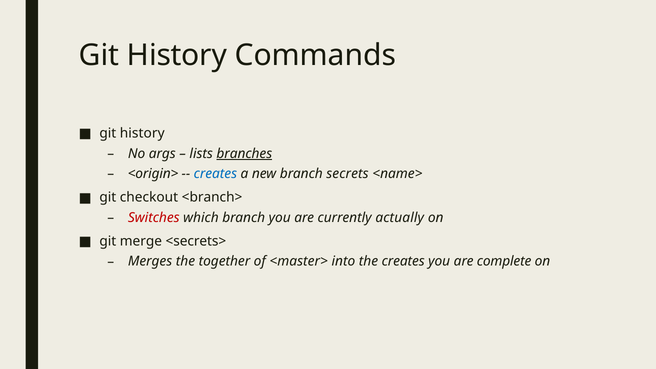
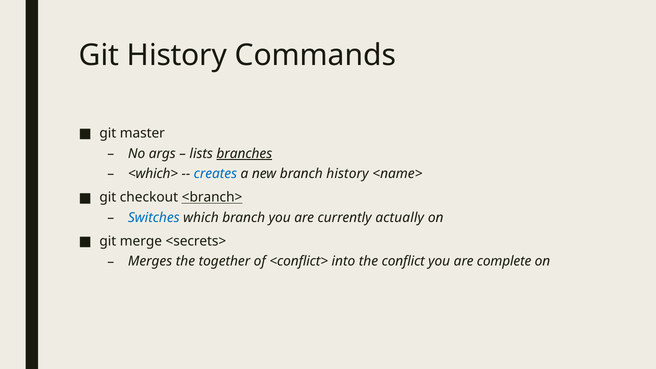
history at (142, 133): history -> master
<origin>: <origin> -> <which>
branch secrets: secrets -> history
<branch> underline: none -> present
Switches colour: red -> blue
<master>: <master> -> <conflict>
the creates: creates -> conflict
